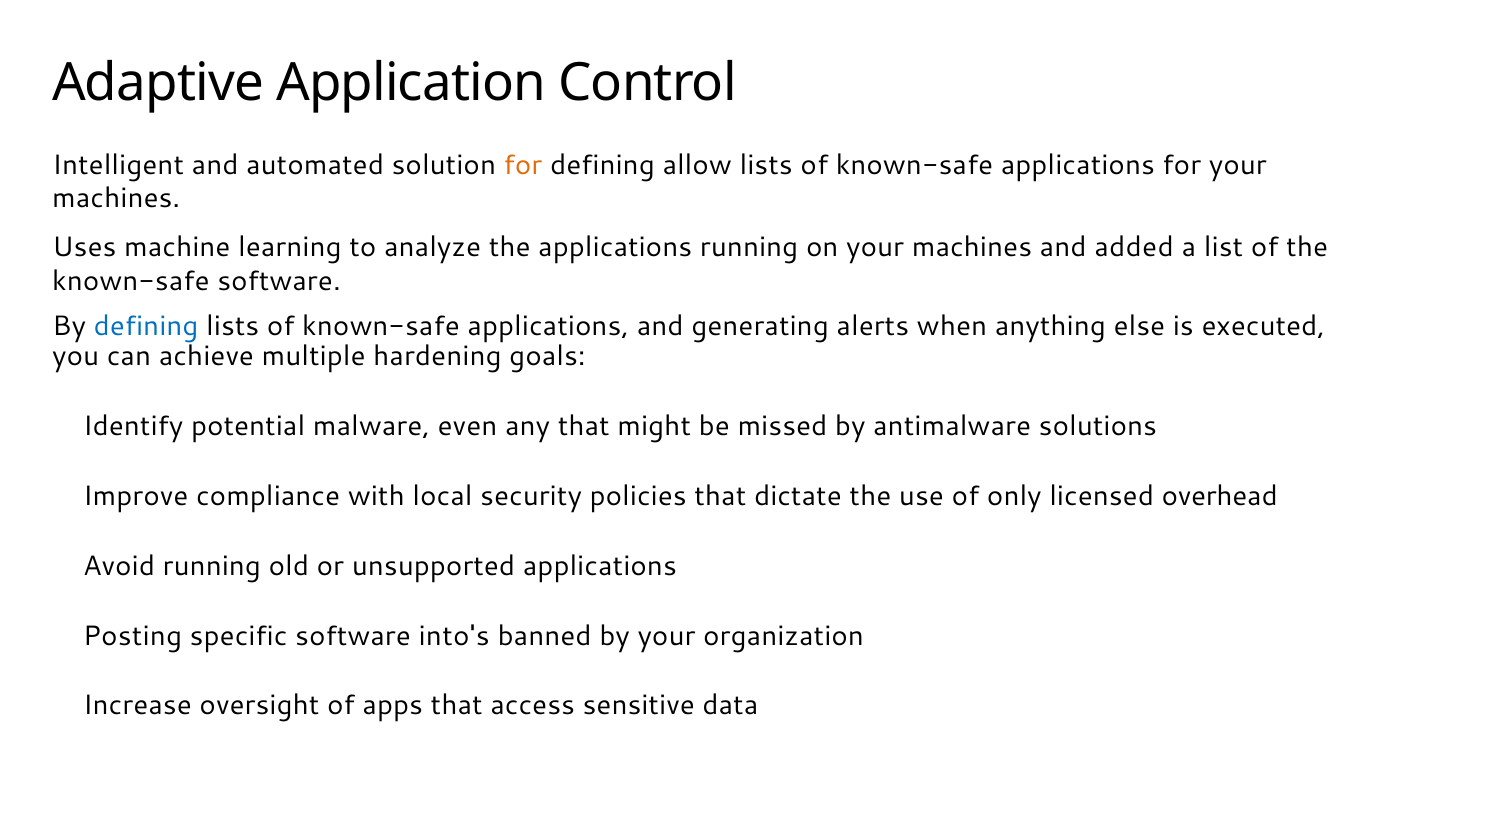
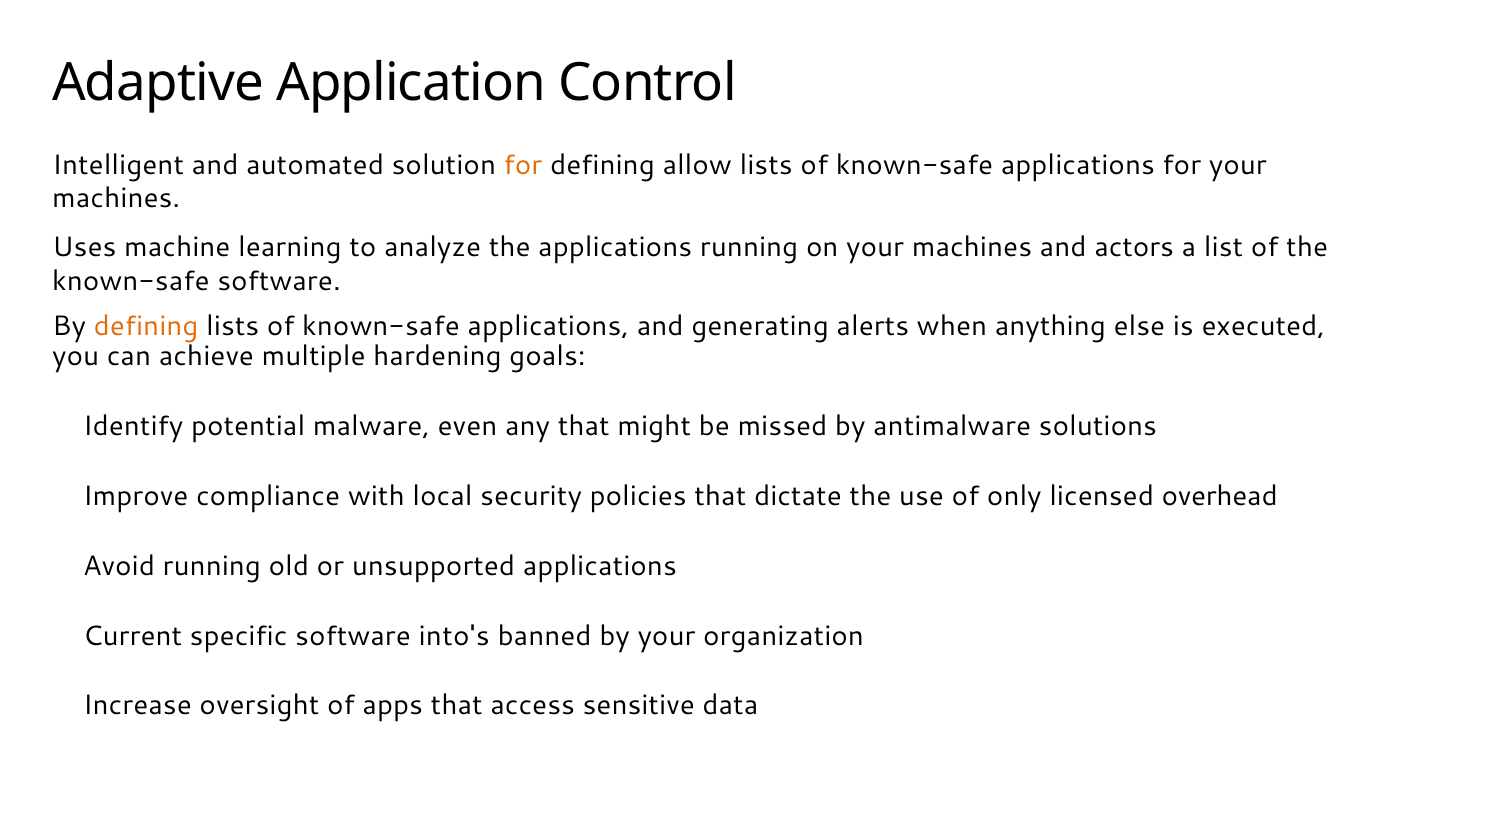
added: added -> actors
defining at (146, 327) colour: blue -> orange
Posting: Posting -> Current
